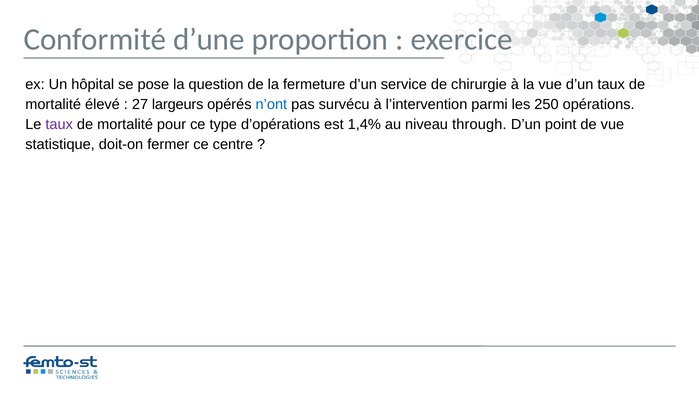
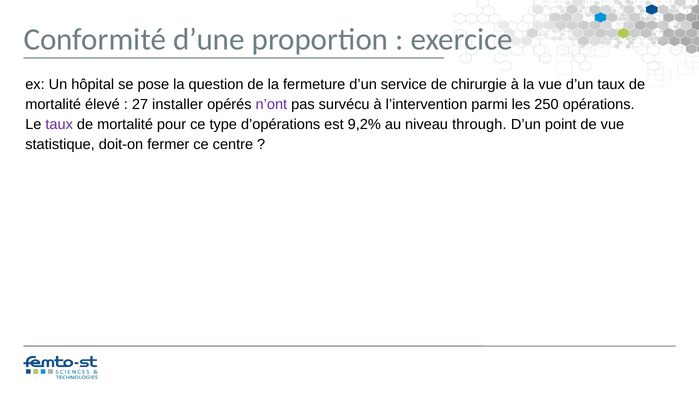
largeurs: largeurs -> installer
n’ont colour: blue -> purple
1,4%: 1,4% -> 9,2%
